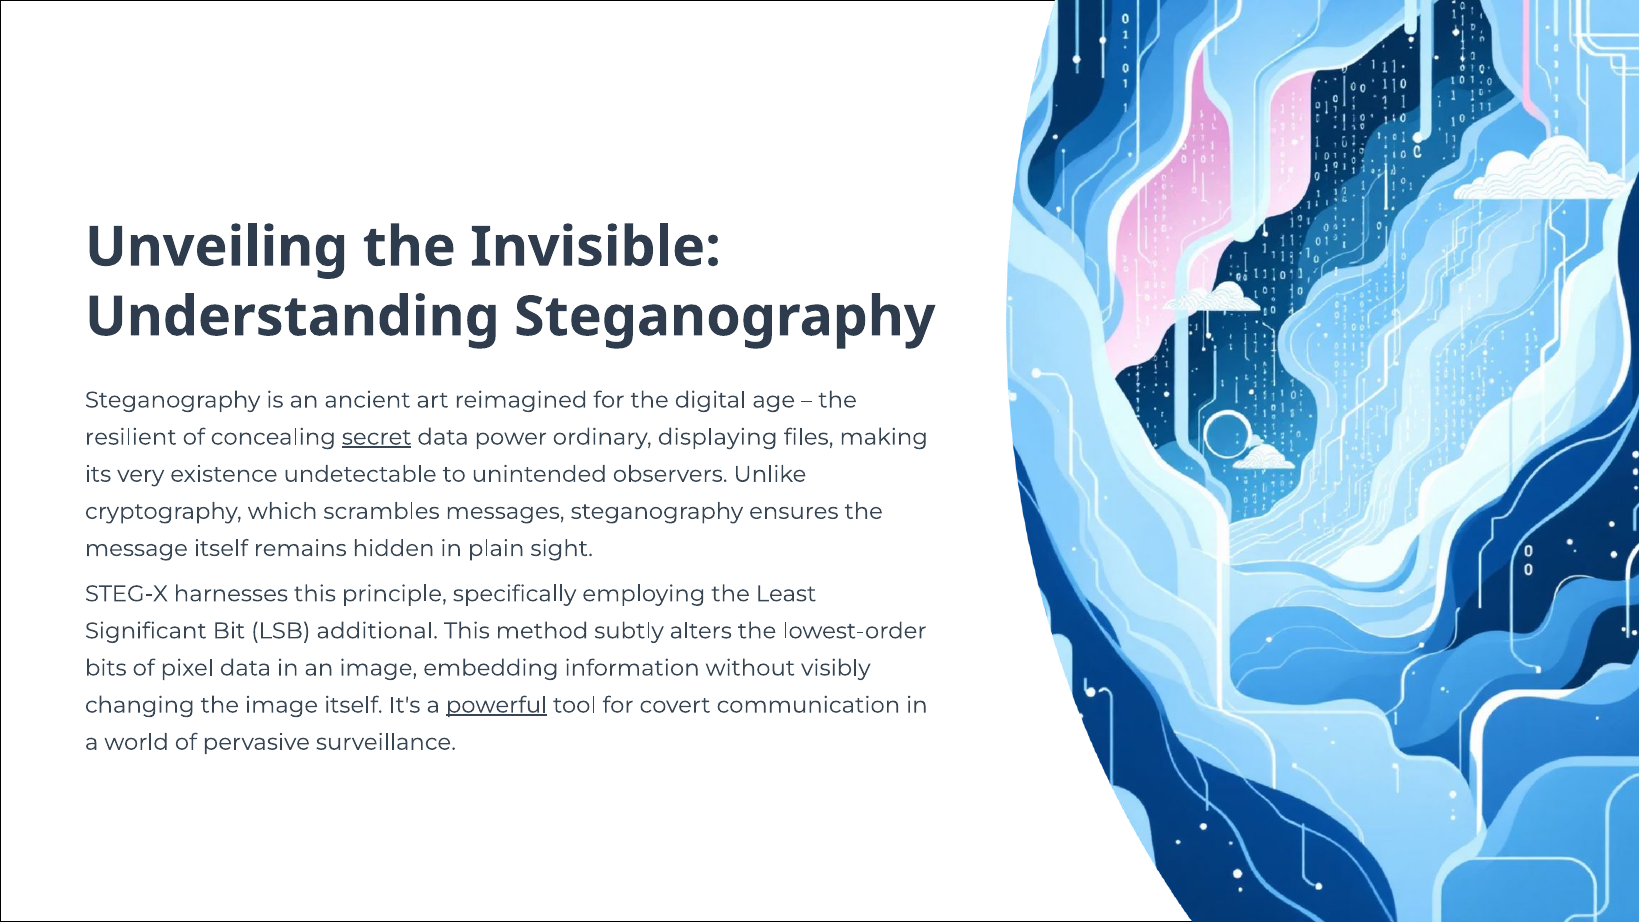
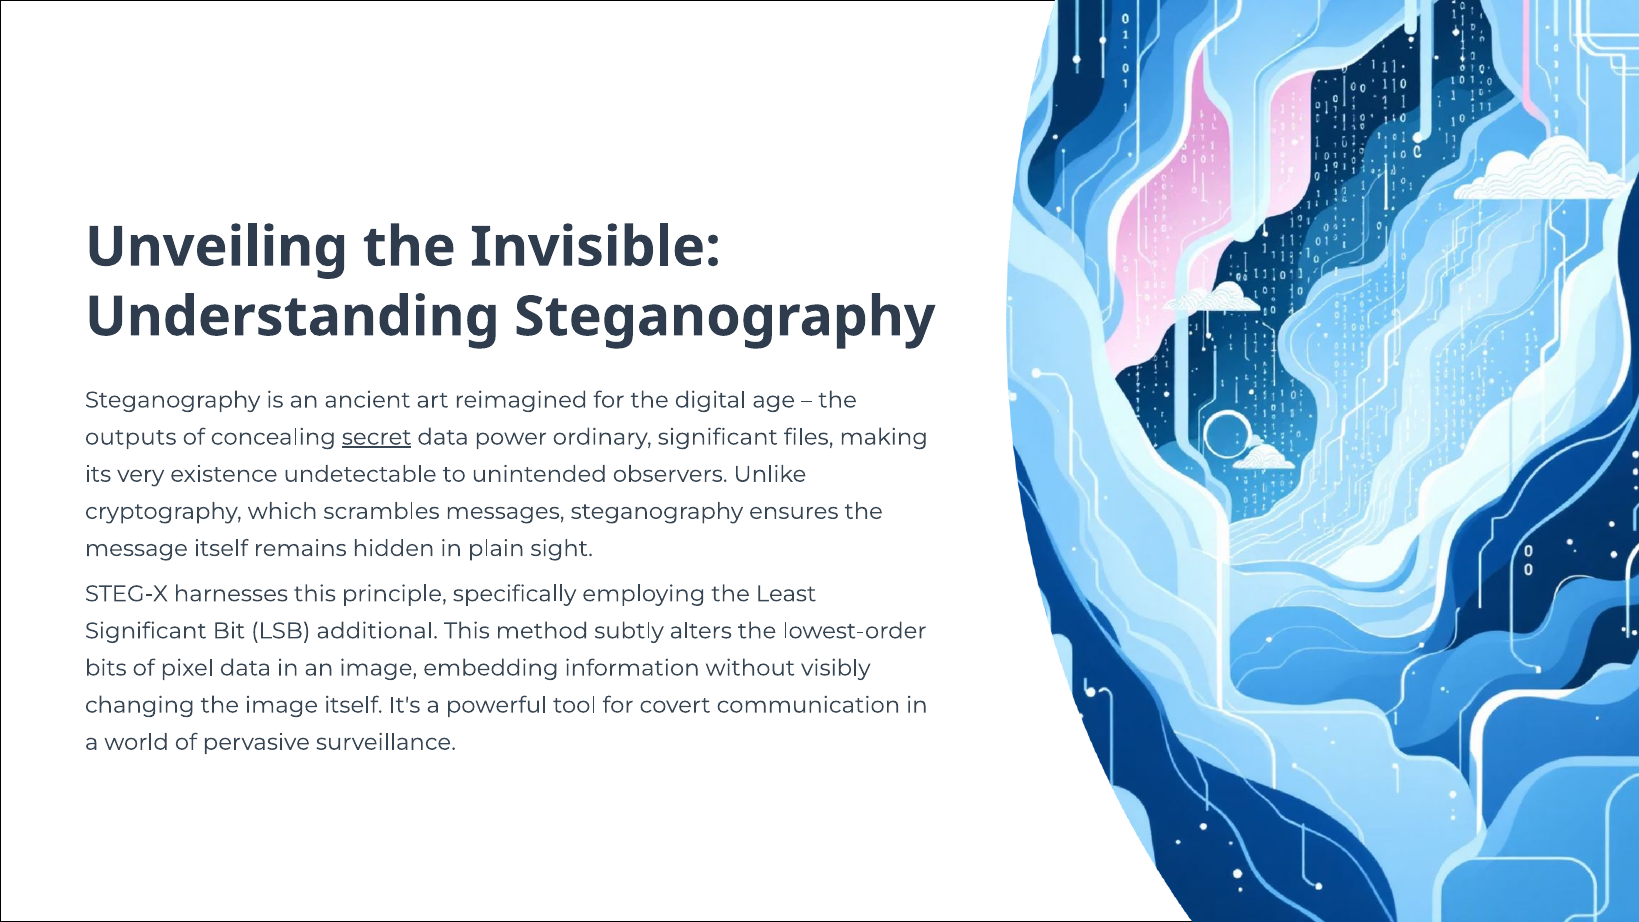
resilient: resilient -> outputs
ordinary displaying: displaying -> significant
powerful underline: present -> none
